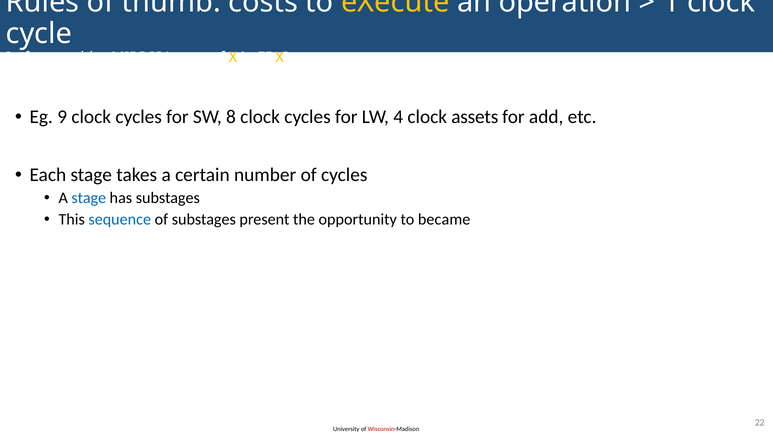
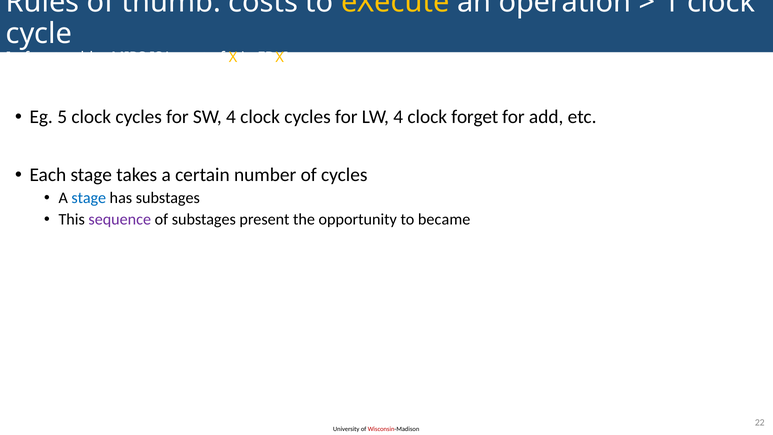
9: 9 -> 5
SW 8: 8 -> 4
assets: assets -> forget
sequence colour: blue -> purple
